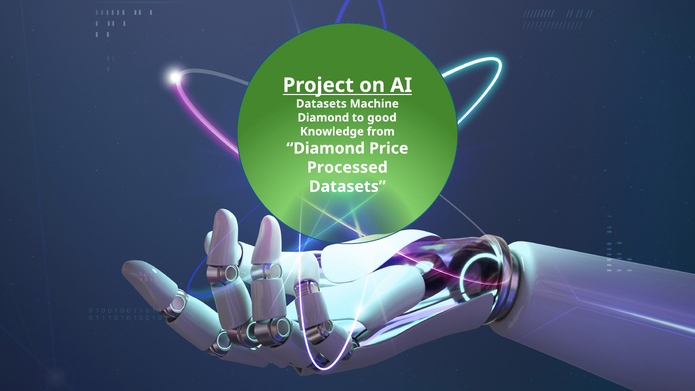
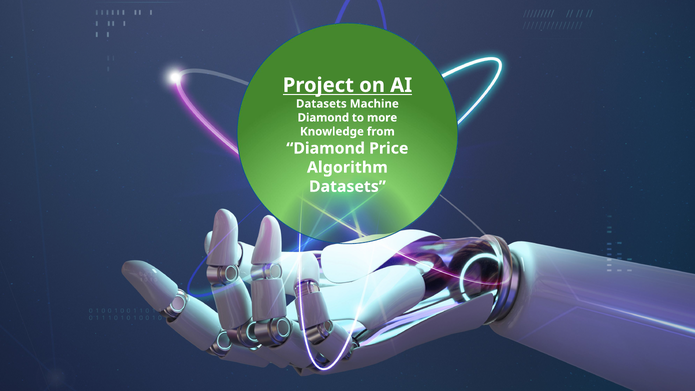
good: good -> more
Processed: Processed -> Algorithm
